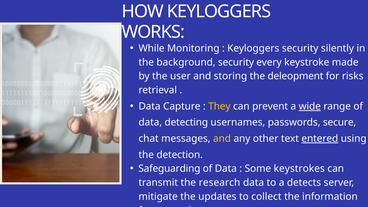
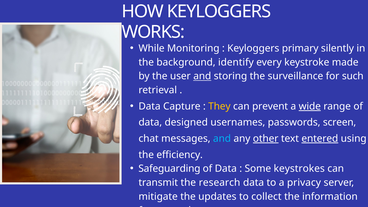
Keyloggers security: security -> primary
background security: security -> identify
and at (202, 76) underline: none -> present
deleopment: deleopment -> surveillance
risks: risks -> such
detecting: detecting -> designed
secure: secure -> screen
and at (222, 139) colour: yellow -> light blue
other underline: none -> present
detection: detection -> efficiency
detects: detects -> privacy
